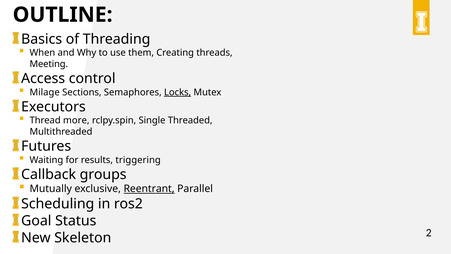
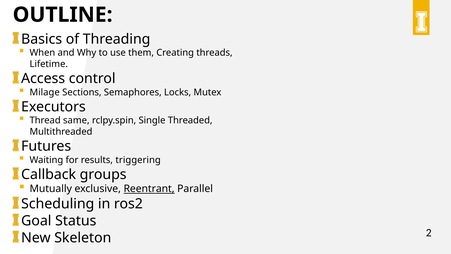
Meeting: Meeting -> Lifetime
Locks underline: present -> none
more: more -> same
